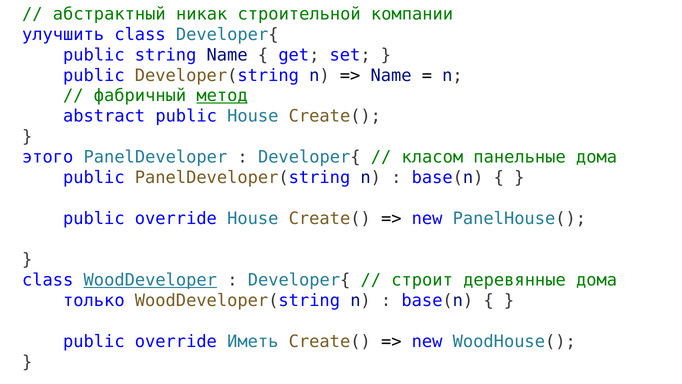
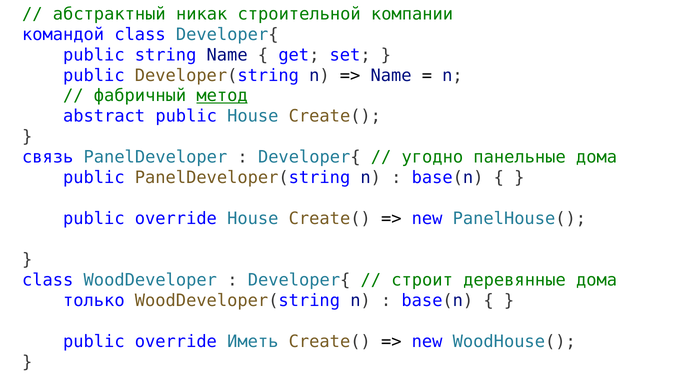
улучшить: улучшить -> командой
этого: этого -> связь
класом: класом -> угодно
WoodDeveloper underline: present -> none
